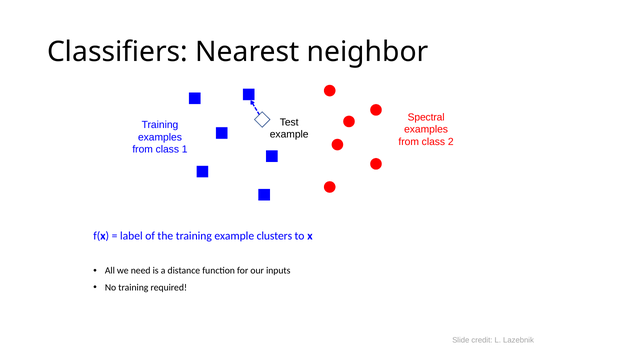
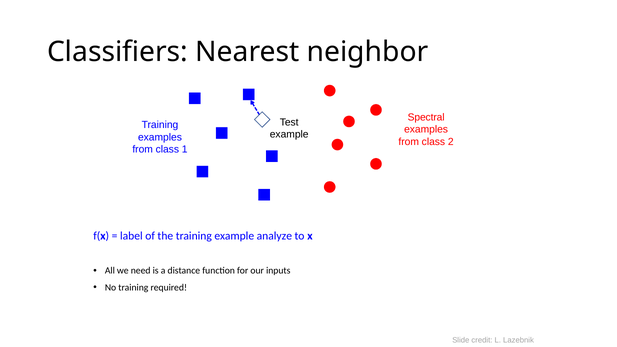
clusters: clusters -> analyze
